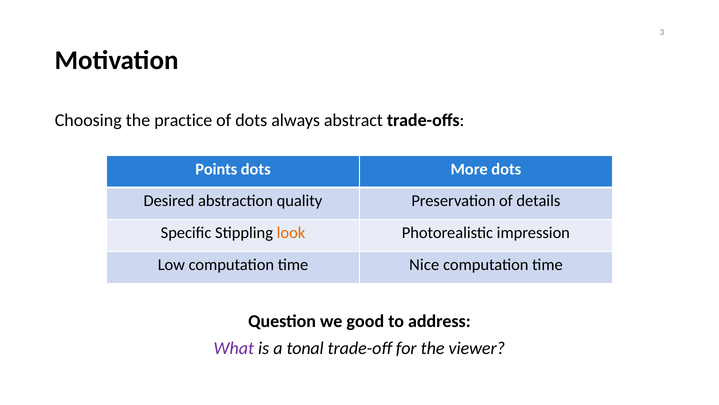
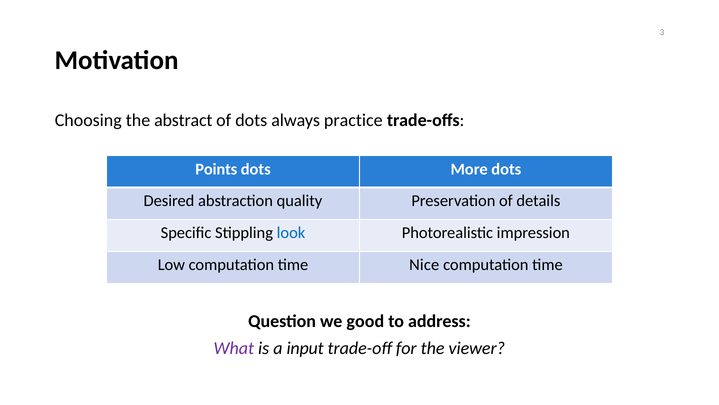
practice: practice -> abstract
abstract: abstract -> practice
look colour: orange -> blue
tonal: tonal -> input
